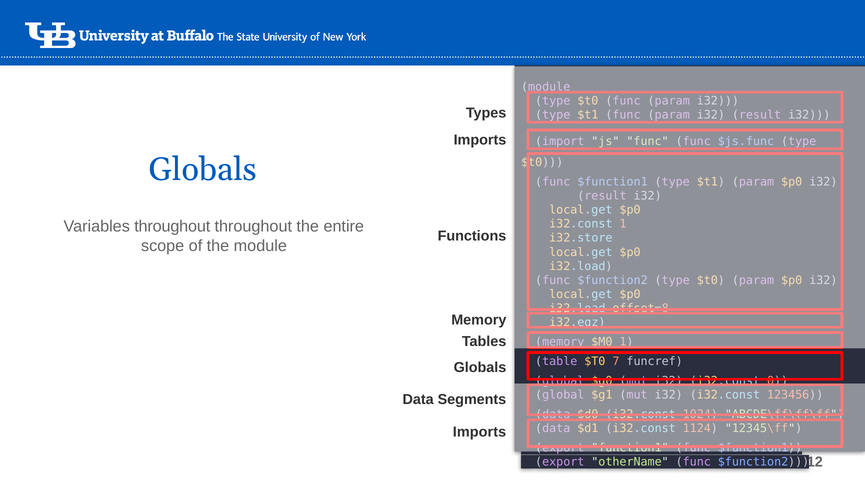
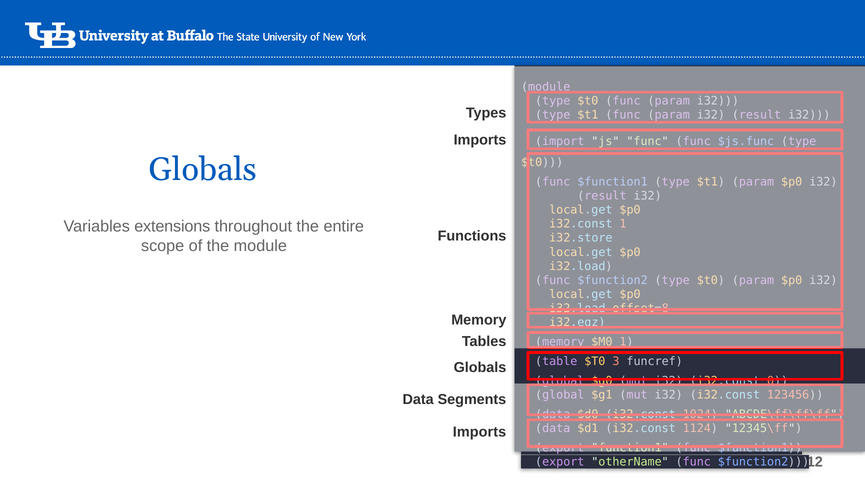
Variables throughout: throughout -> extensions
7: 7 -> 3
